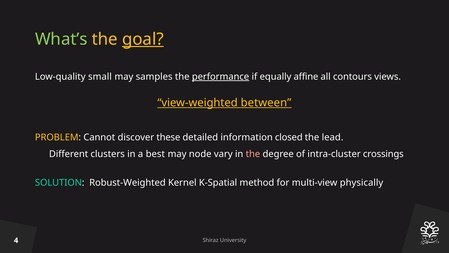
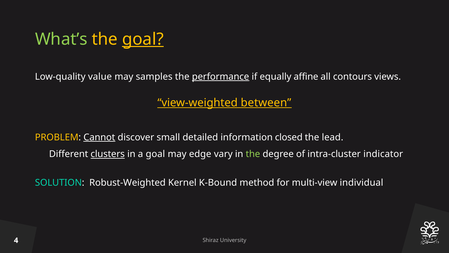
small: small -> value
Cannot underline: none -> present
these: these -> small
clusters underline: none -> present
a best: best -> goal
node: node -> edge
the at (253, 154) colour: pink -> light green
crossings: crossings -> indicator
K-Spatial: K-Spatial -> K-Bound
physically: physically -> individual
